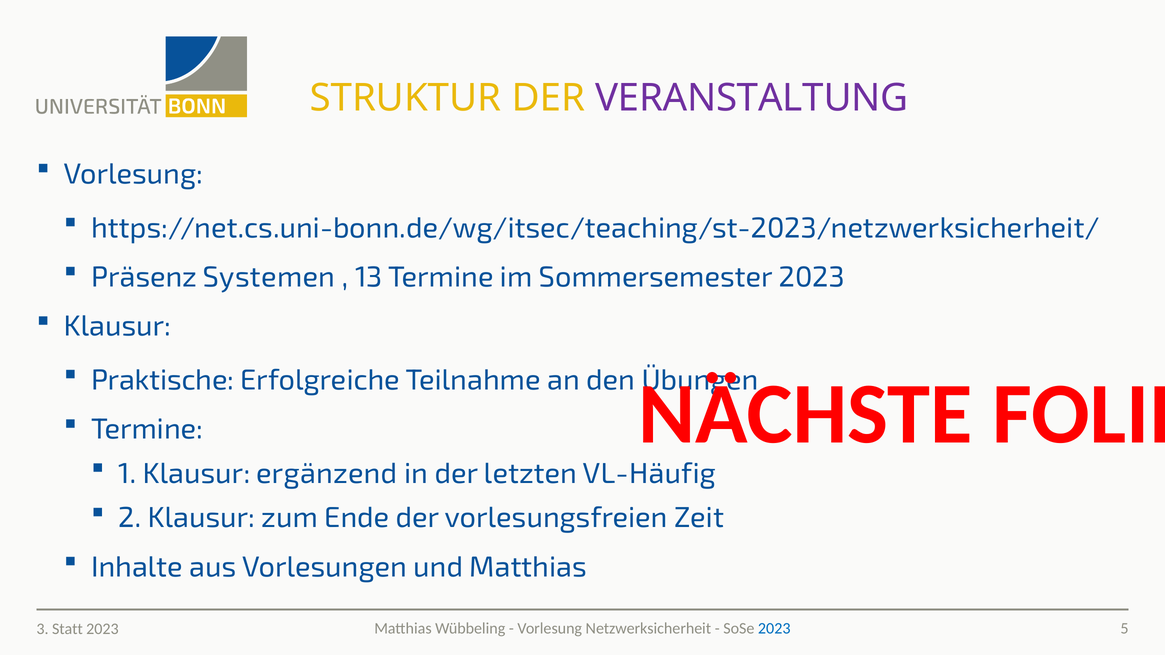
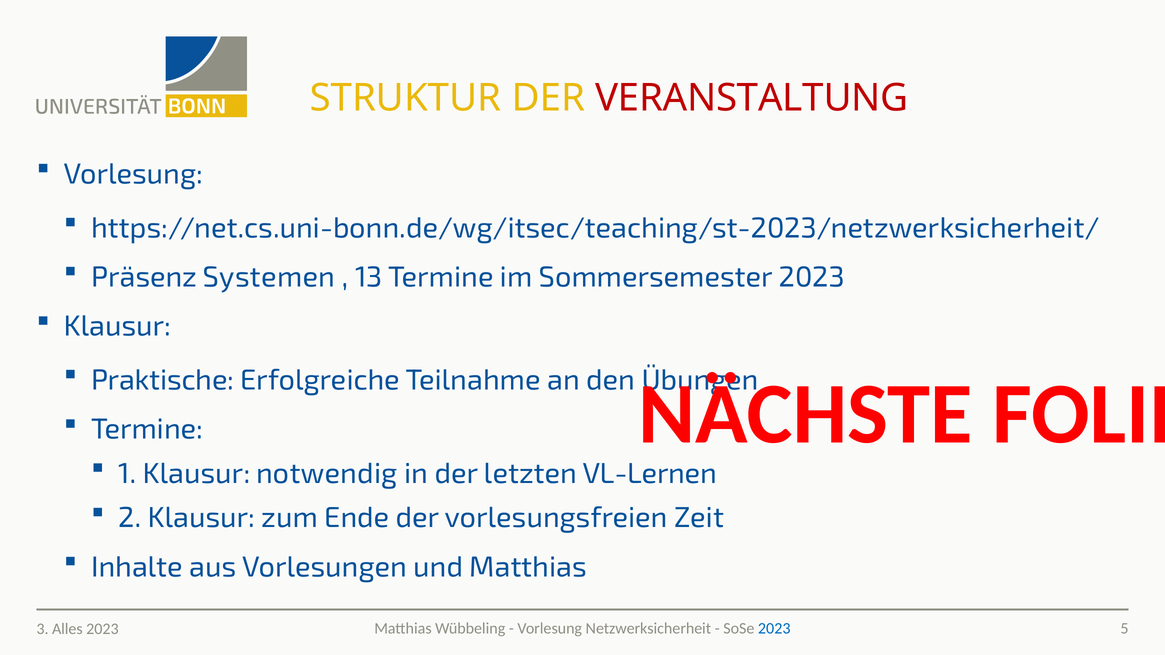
VERANSTALTUNG colour: purple -> red
ergänzend: ergänzend -> notwendig
VL-Häufig: VL-Häufig -> VL-Lernen
Statt: Statt -> Alles
